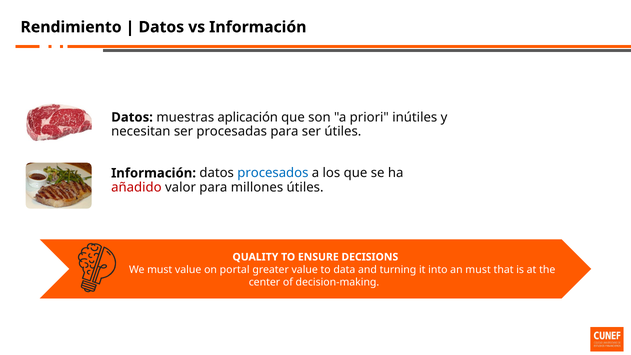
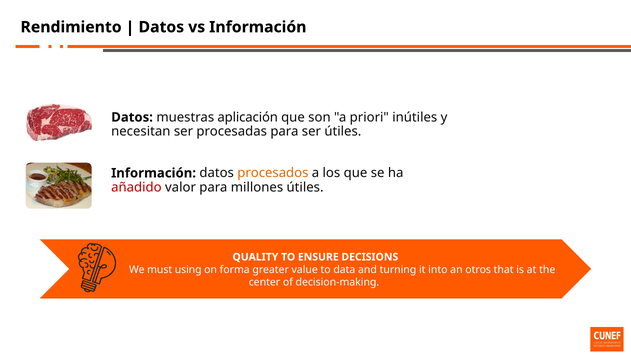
procesados colour: blue -> orange
must value: value -> using
portal: portal -> forma
an must: must -> otros
